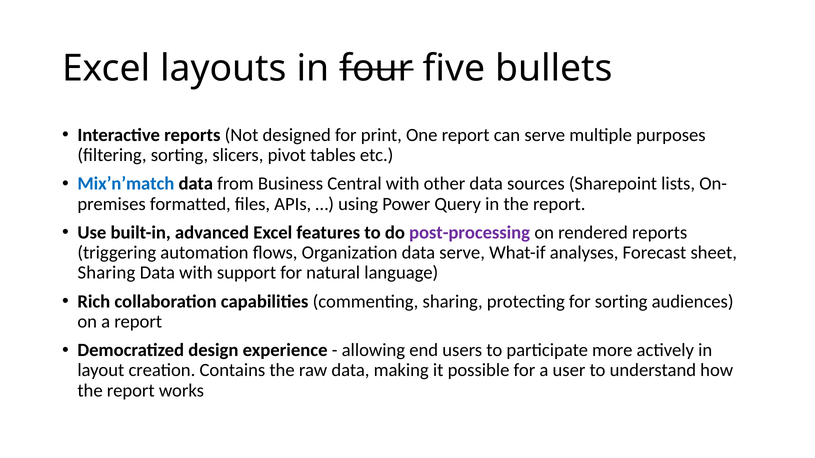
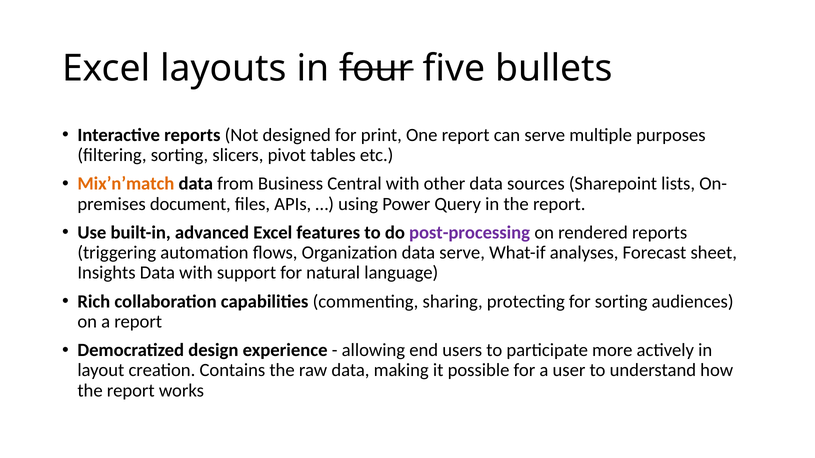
Mix’n’match colour: blue -> orange
formatted: formatted -> document
Sharing at (106, 273): Sharing -> Insights
